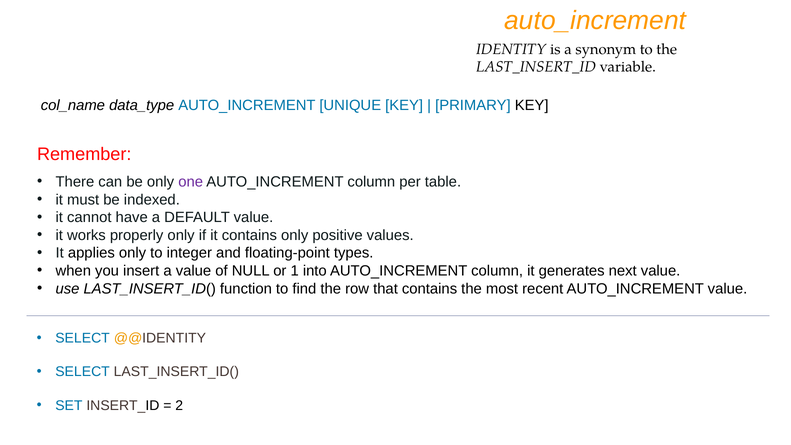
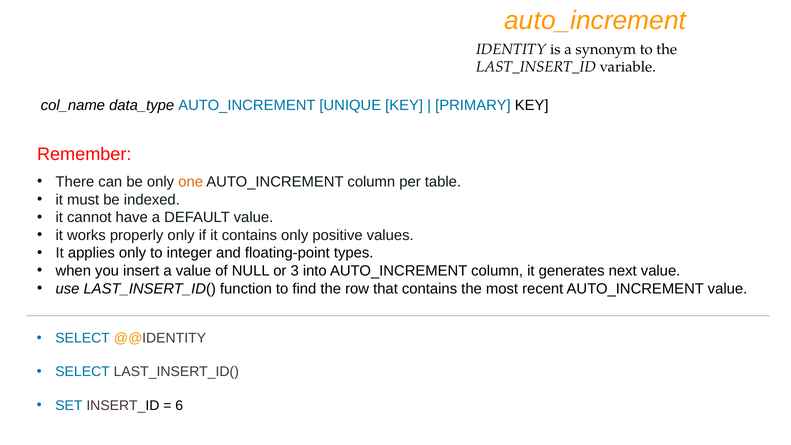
one colour: purple -> orange
1: 1 -> 3
2: 2 -> 6
